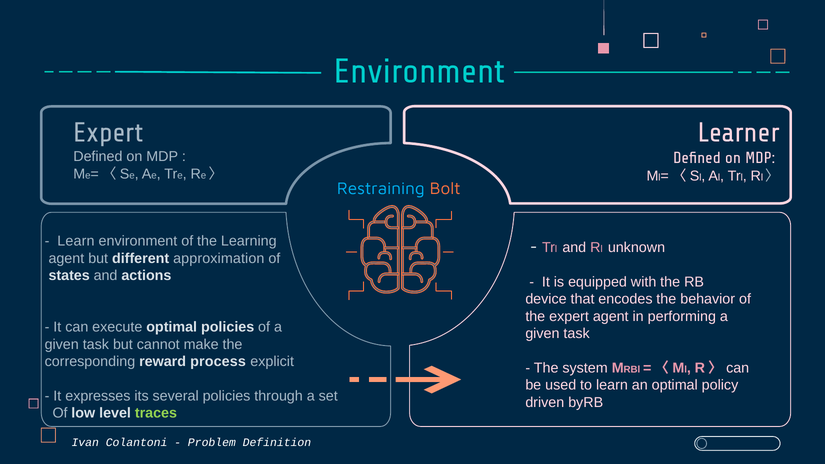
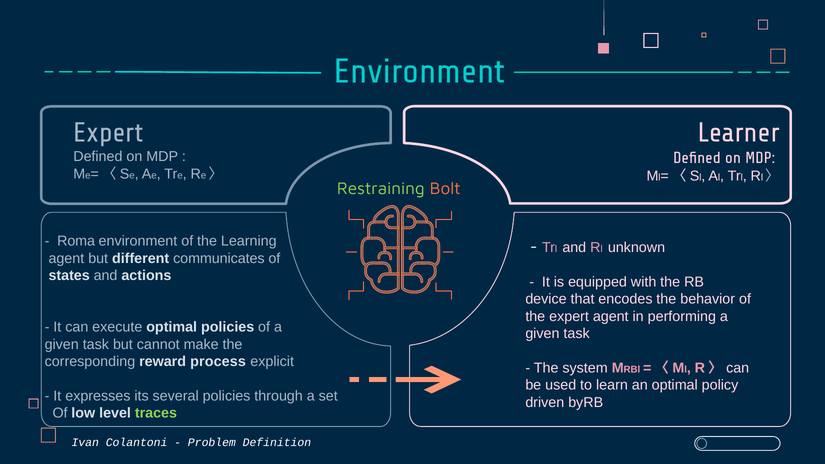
Restraining colour: light blue -> light green
Learn at (76, 241): Learn -> Roma
approximation: approximation -> communicates
